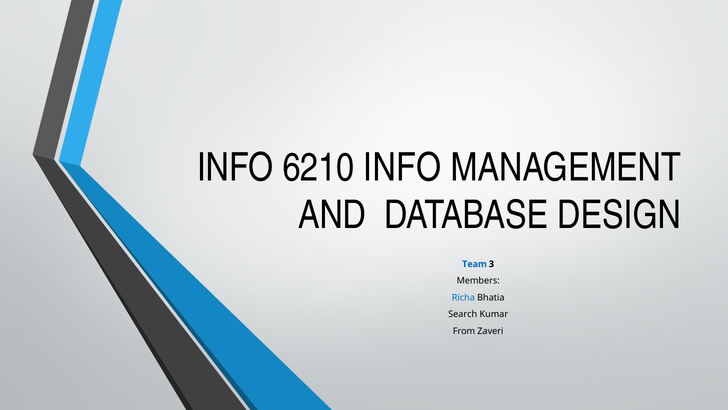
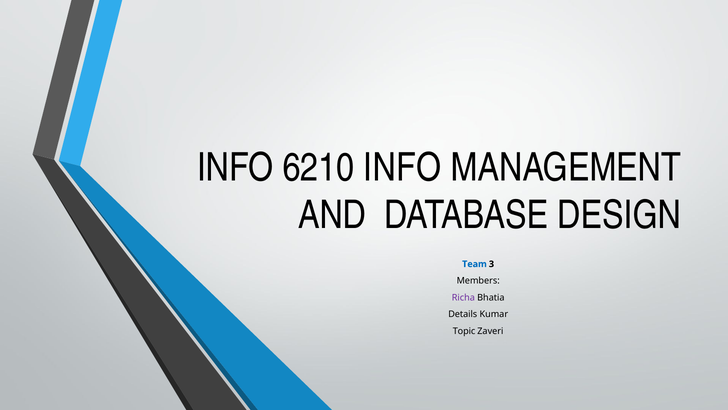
Richa colour: blue -> purple
Search: Search -> Details
From: From -> Topic
